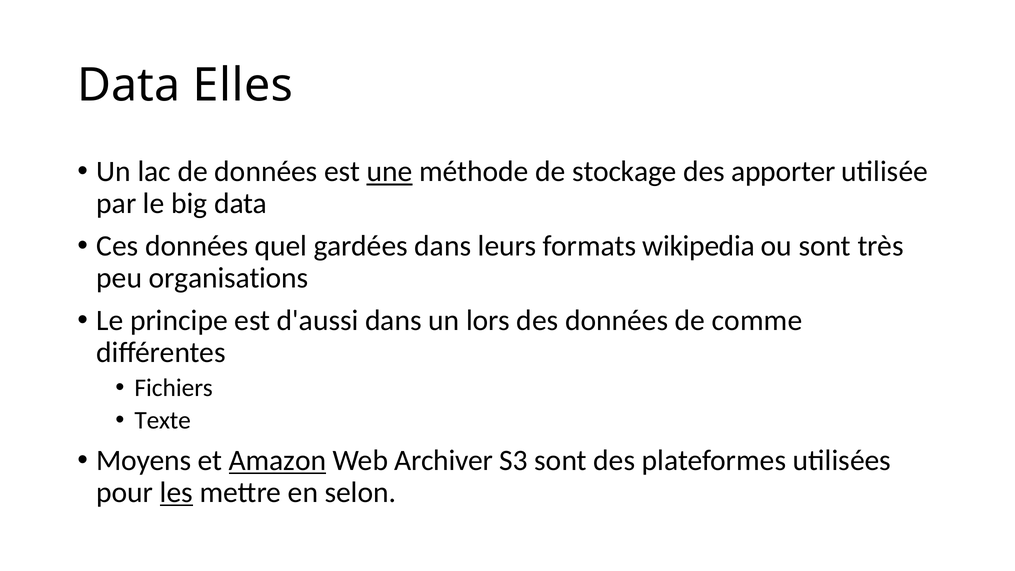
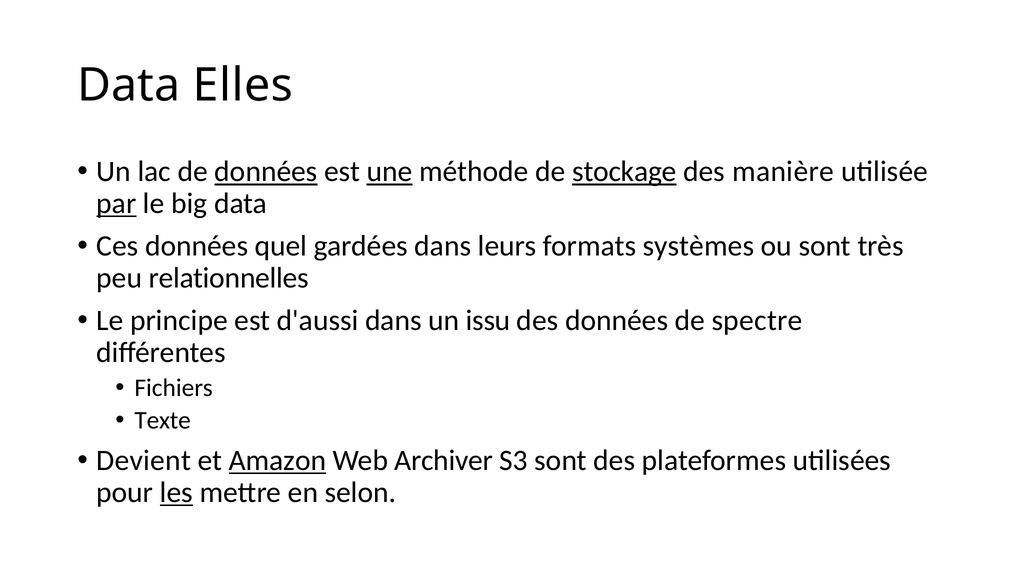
données at (266, 172) underline: none -> present
stockage underline: none -> present
apporter: apporter -> manière
par underline: none -> present
wikipedia: wikipedia -> systèmes
organisations: organisations -> relationnelles
lors: lors -> issu
comme: comme -> spectre
Moyens: Moyens -> Devient
